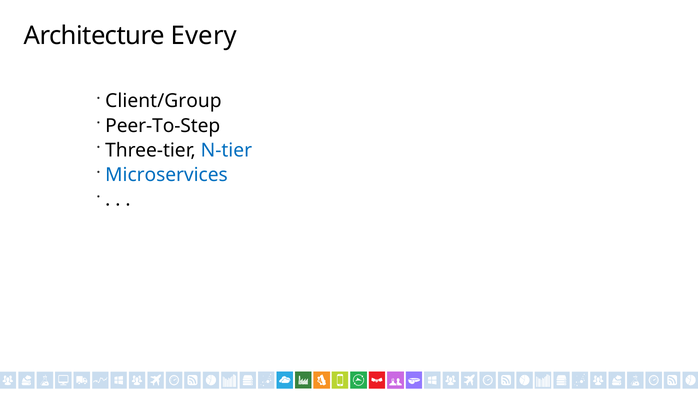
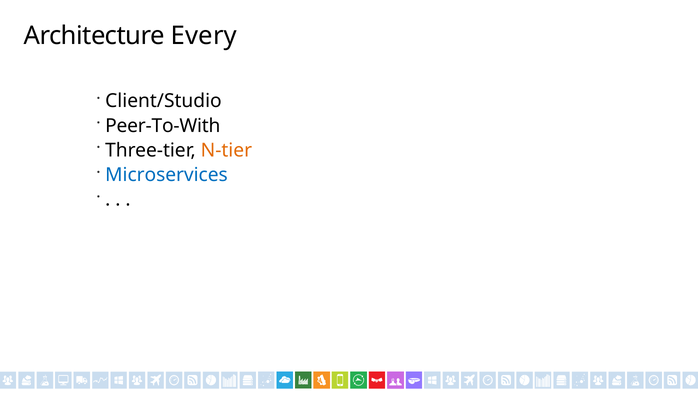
Client/Group: Client/Group -> Client/Studio
Peer-To-Step: Peer-To-Step -> Peer-To-With
N-tier colour: blue -> orange
